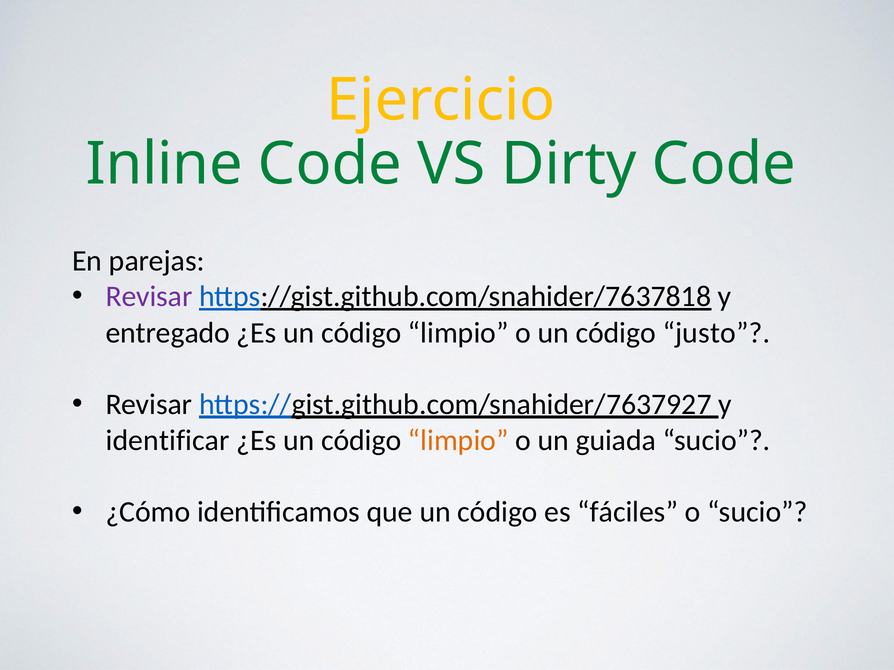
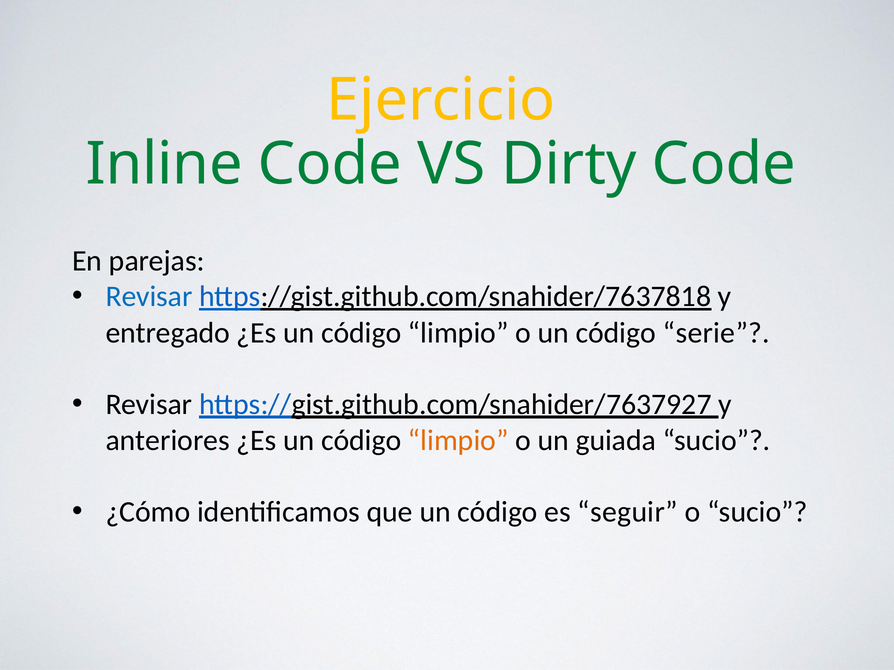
Revisar at (149, 297) colour: purple -> blue
justo: justo -> serie
identificar: identificar -> anteriores
fáciles: fáciles -> seguir
